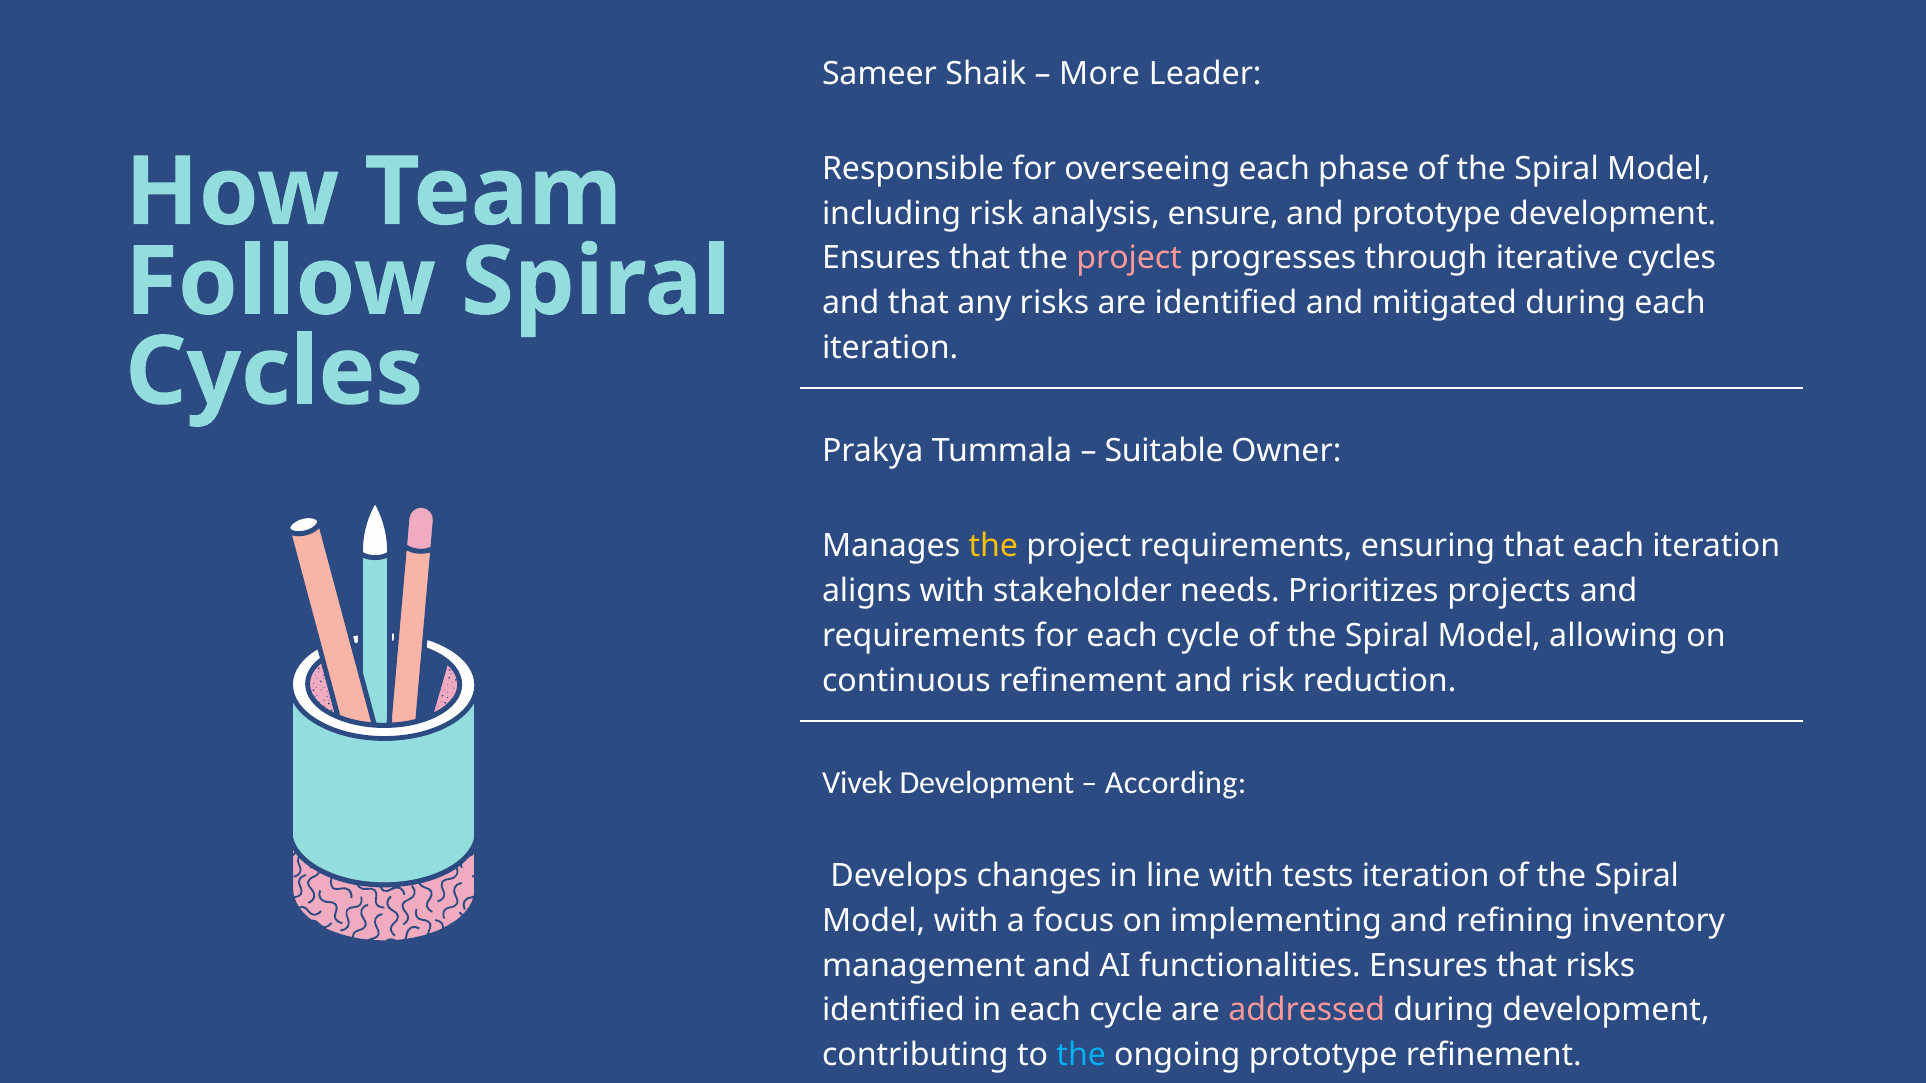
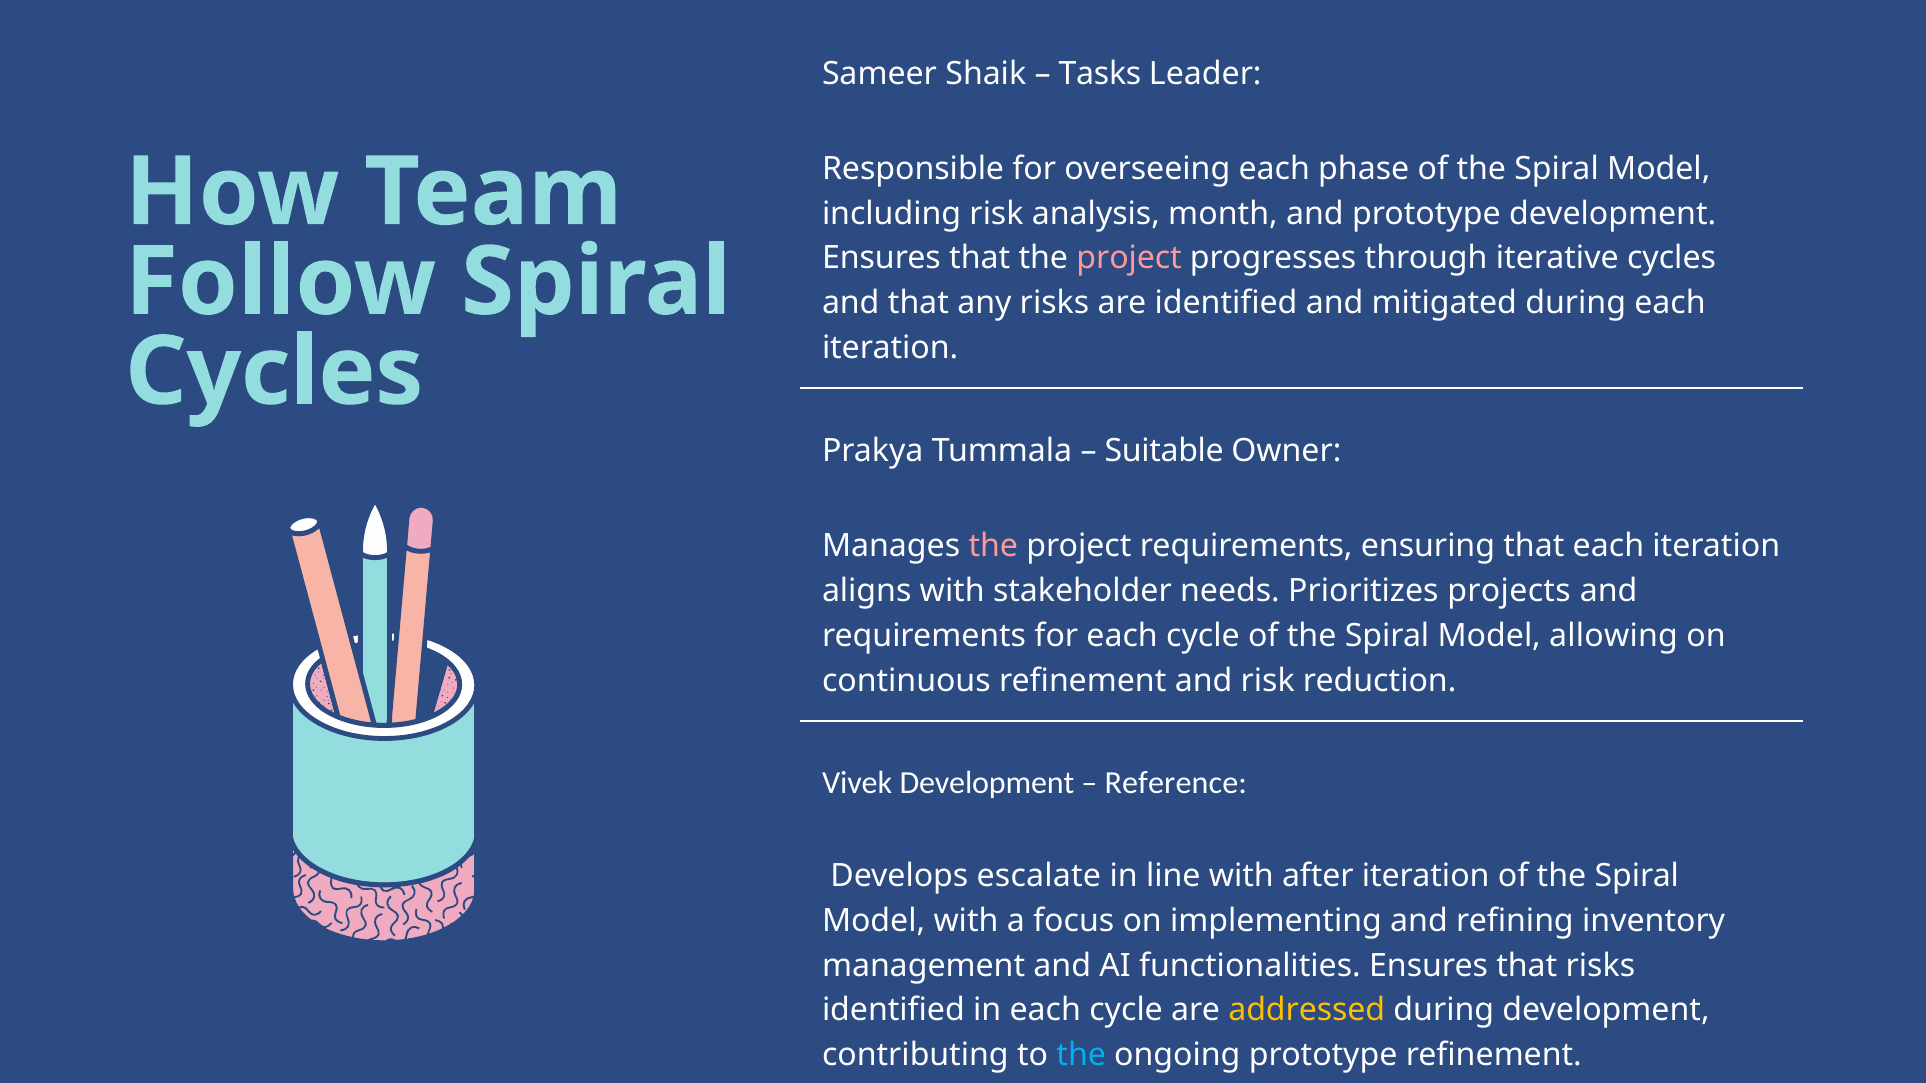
More: More -> Tasks
ensure: ensure -> month
the at (993, 546) colour: yellow -> pink
According: According -> Reference
changes: changes -> escalate
tests: tests -> after
addressed colour: pink -> yellow
